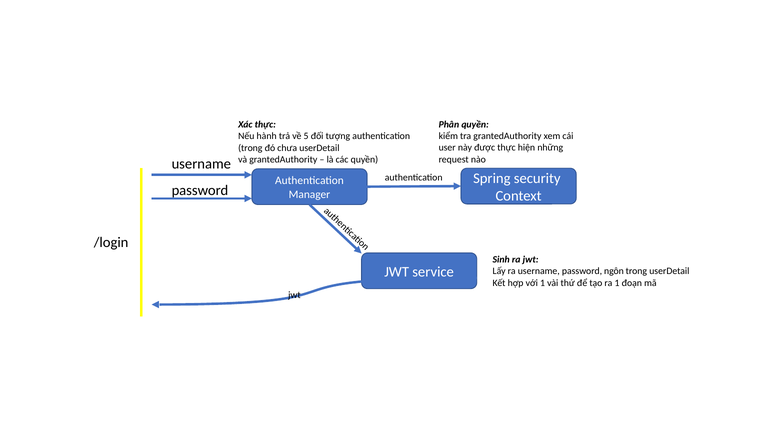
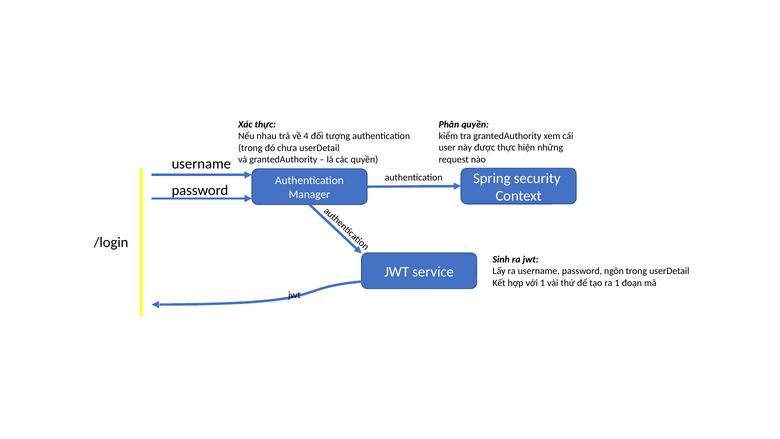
hành: hành -> nhau
5: 5 -> 4
